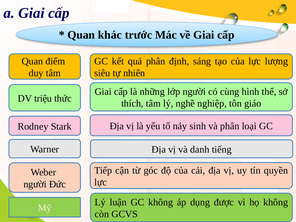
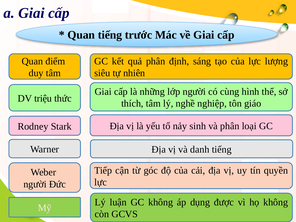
Quan khác: khác -> tiếng
